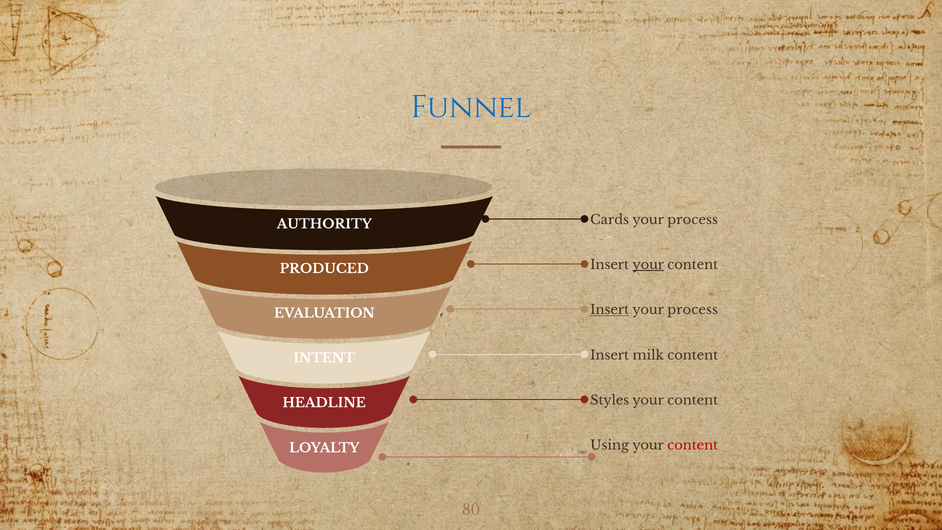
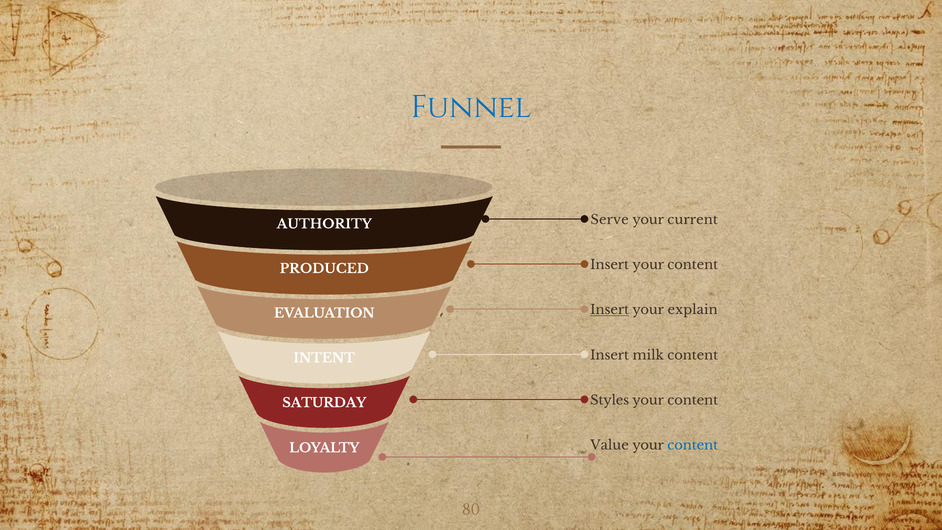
Cards: Cards -> Serve
process at (693, 220): process -> current
your at (648, 265) underline: present -> none
process at (693, 310): process -> explain
HEADLINE: HEADLINE -> SATURDAY
Using: Using -> Value
content at (693, 445) colour: red -> blue
